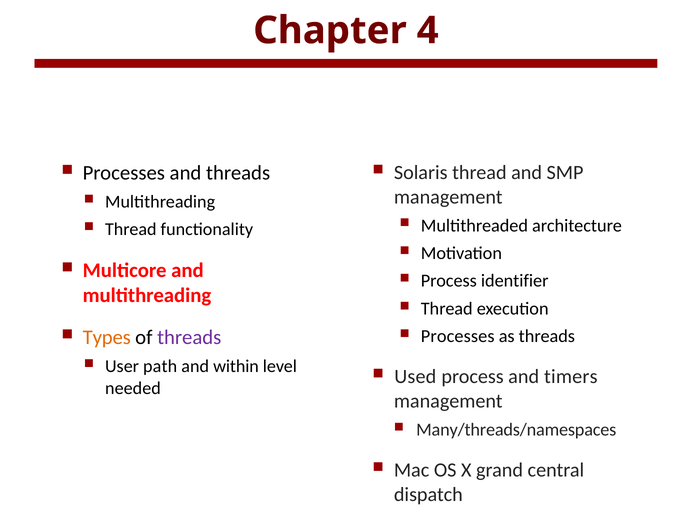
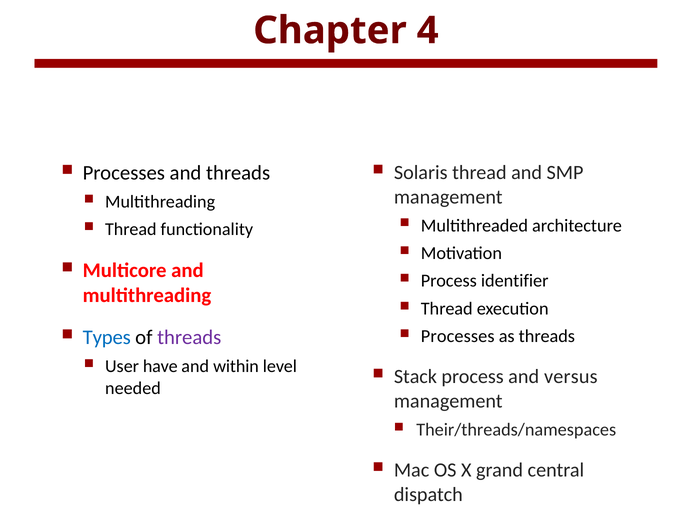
Types colour: orange -> blue
path: path -> have
Used: Used -> Stack
timers: timers -> versus
Many/threads/namespaces: Many/threads/namespaces -> Their/threads/namespaces
